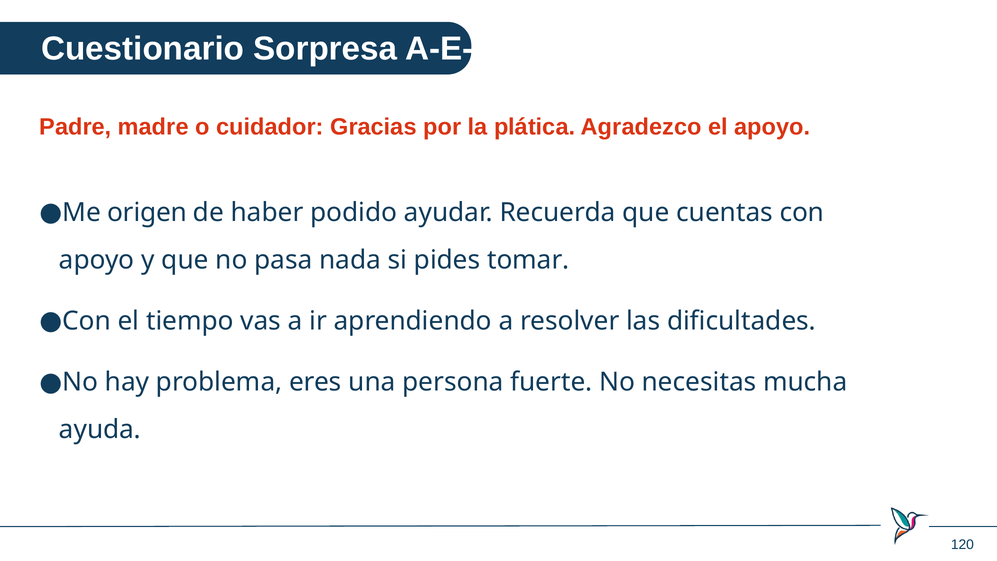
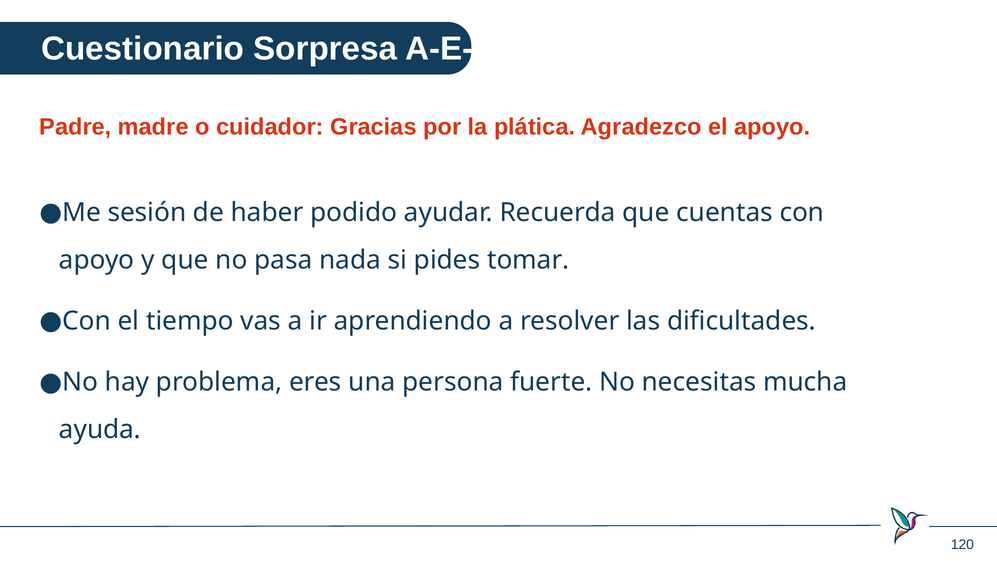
origen: origen -> sesión
